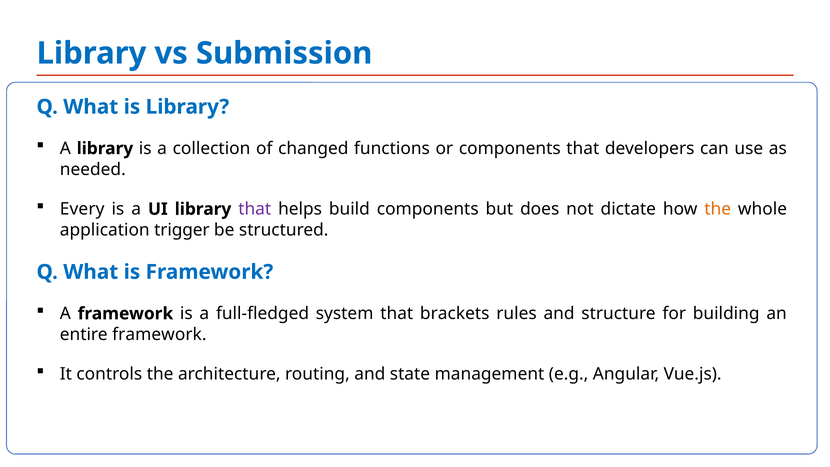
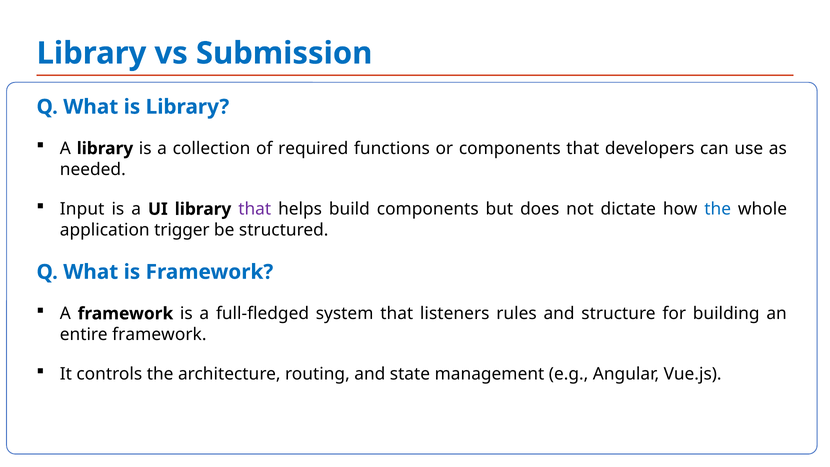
changed: changed -> required
Every: Every -> Input
the at (718, 209) colour: orange -> blue
brackets: brackets -> listeners
